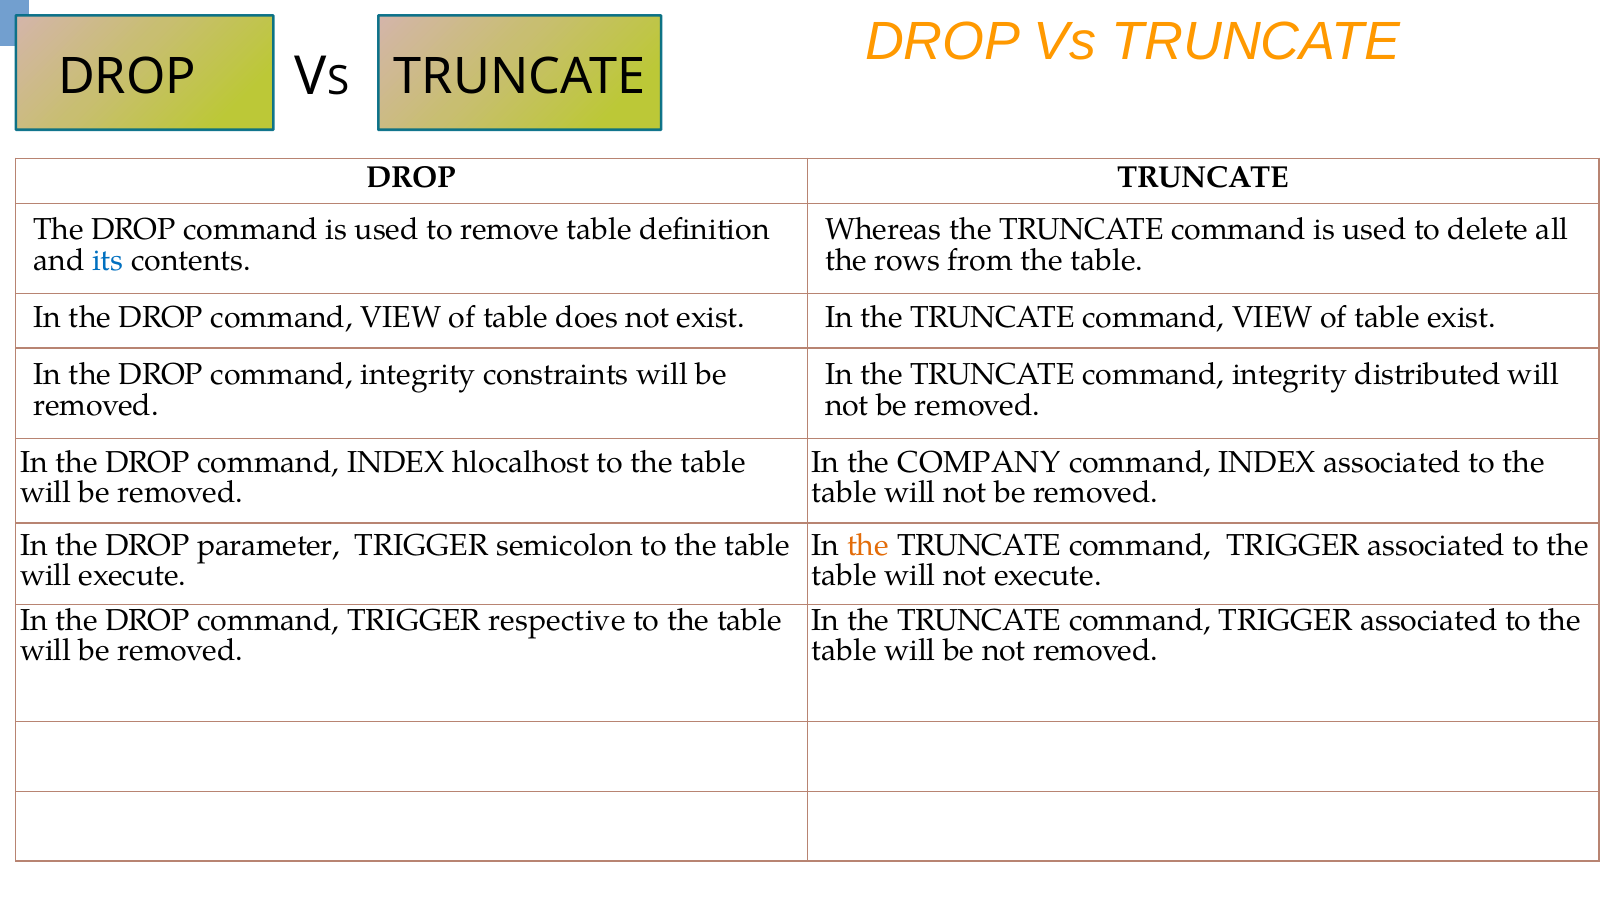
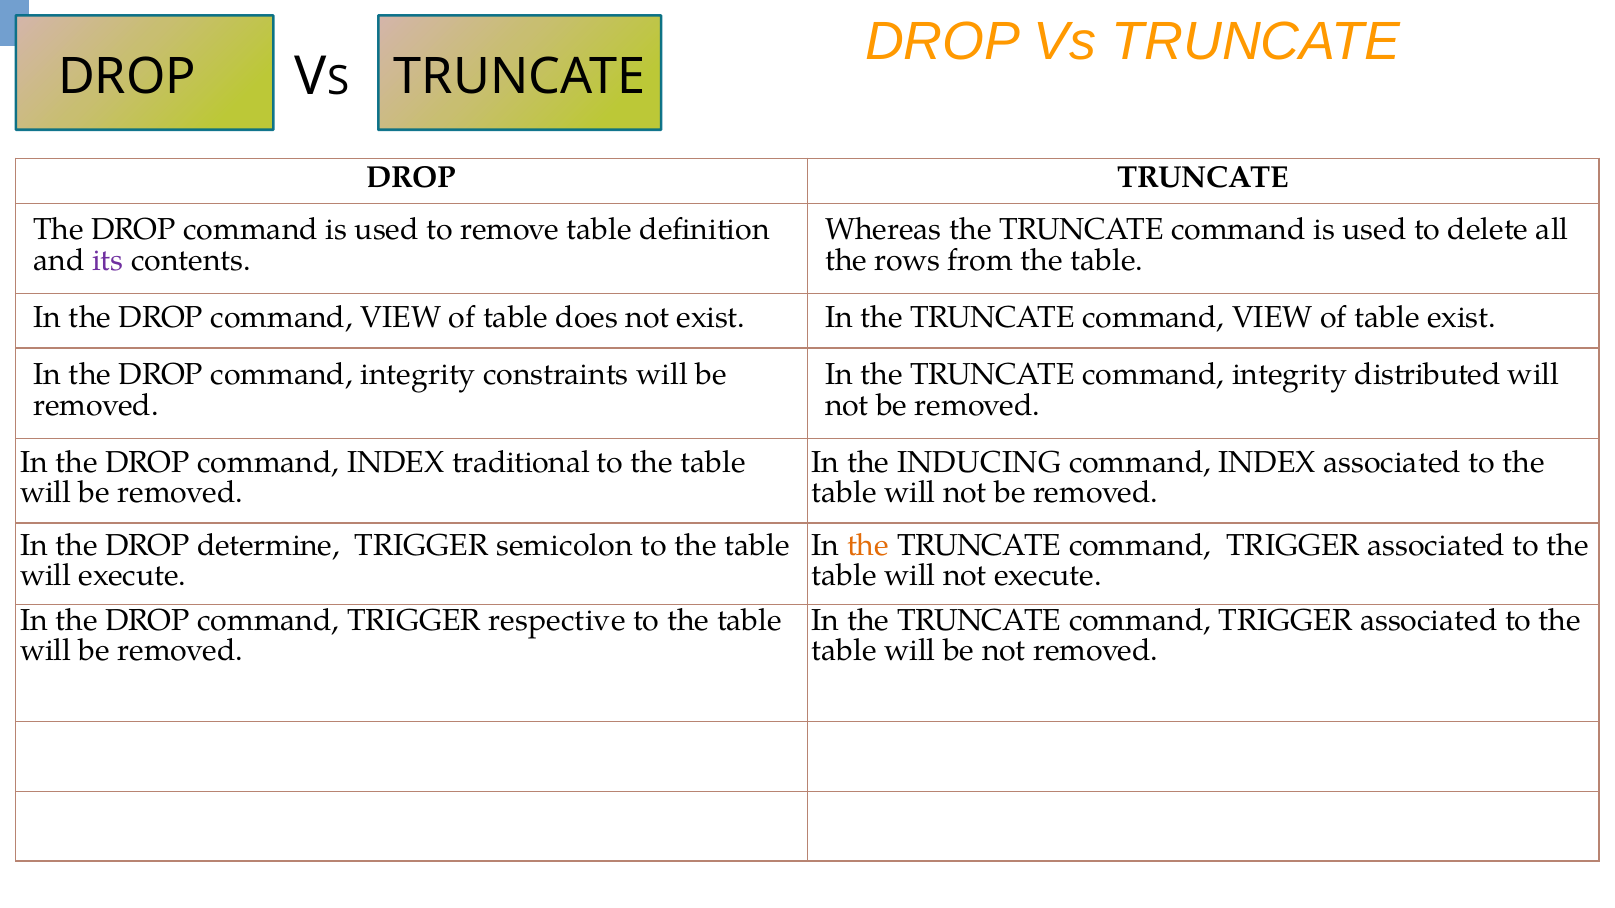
its colour: blue -> purple
hlocalhost: hlocalhost -> traditional
COMPANY: COMPANY -> INDUCING
parameter: parameter -> determine
